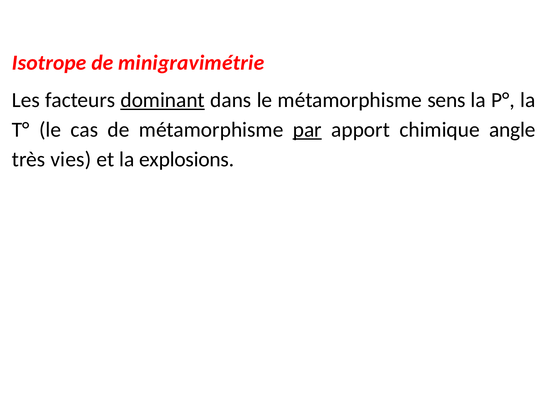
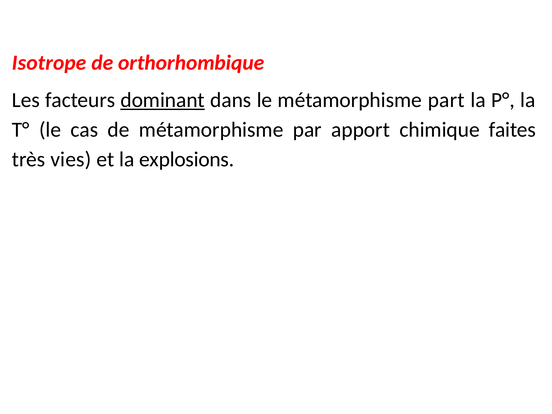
minigravimétrie: minigravimétrie -> orthorhombique
sens: sens -> part
par underline: present -> none
angle: angle -> faites
